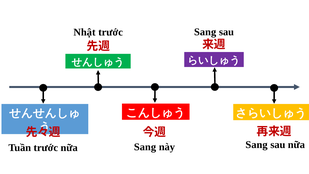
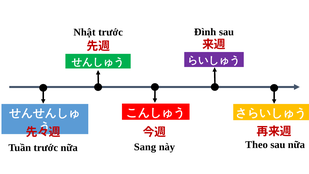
Sang at (205, 32): Sang -> Đình
Sang at (257, 145): Sang -> Theo
